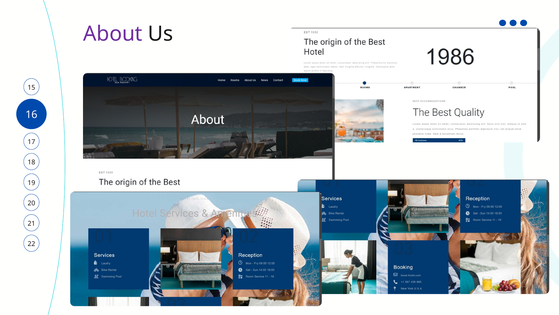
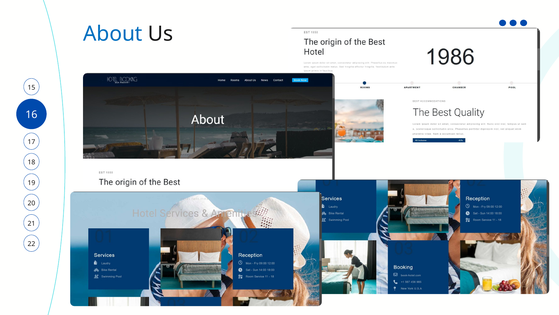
About colour: purple -> blue
